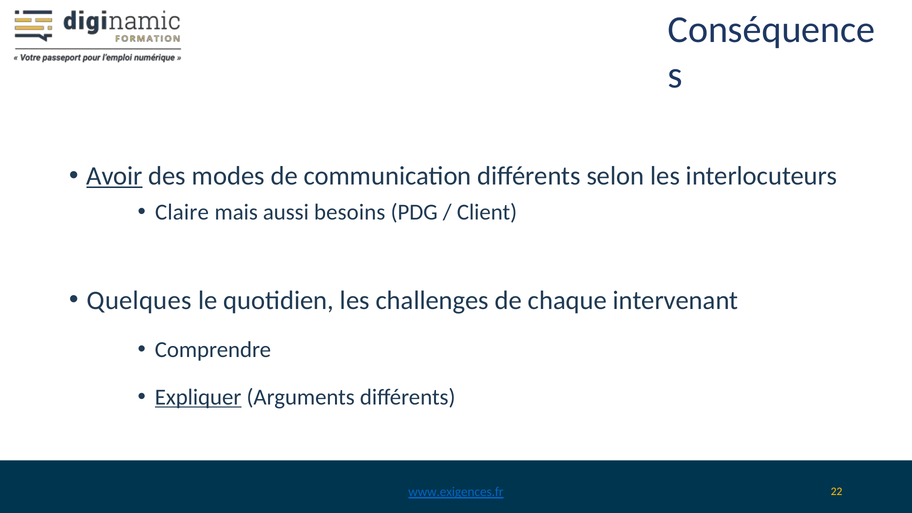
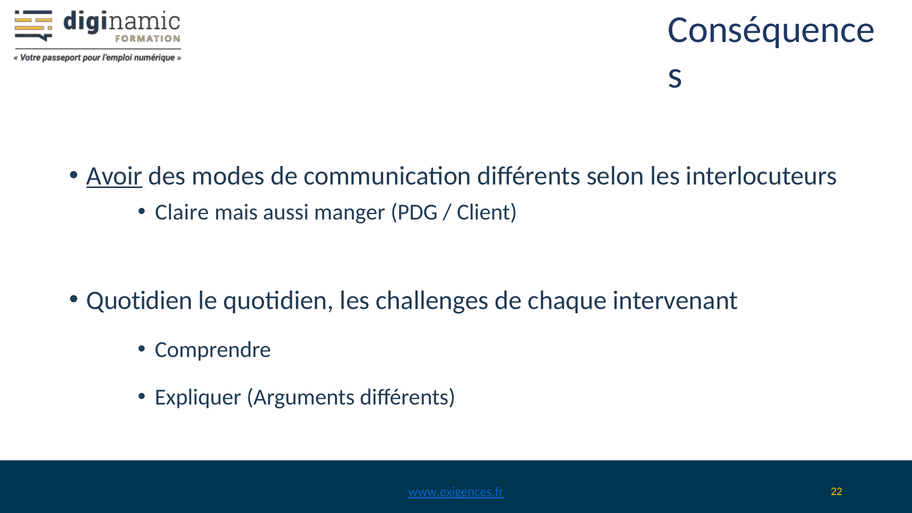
besoins: besoins -> manger
Quelques at (139, 300): Quelques -> Quotidien
Expliquer underline: present -> none
